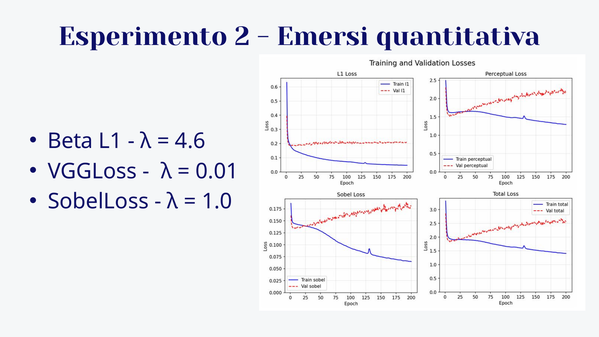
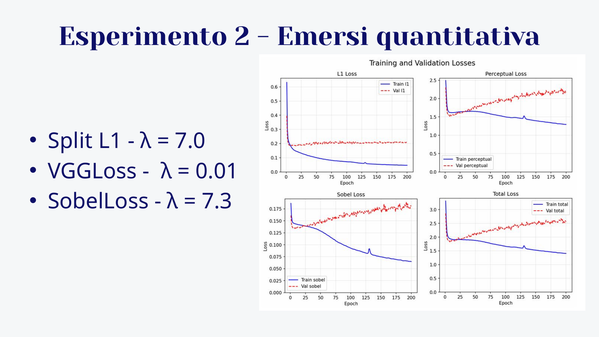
Beta: Beta -> Split
4.6: 4.6 -> 7.0
1.0: 1.0 -> 7.3
